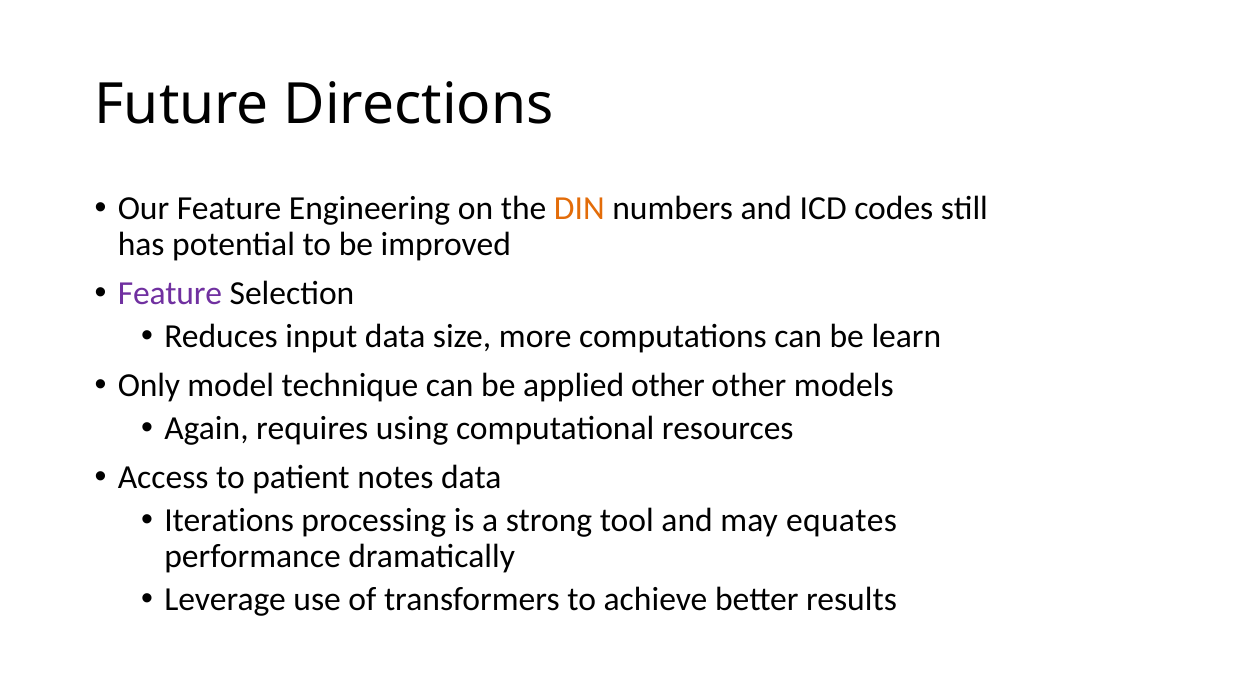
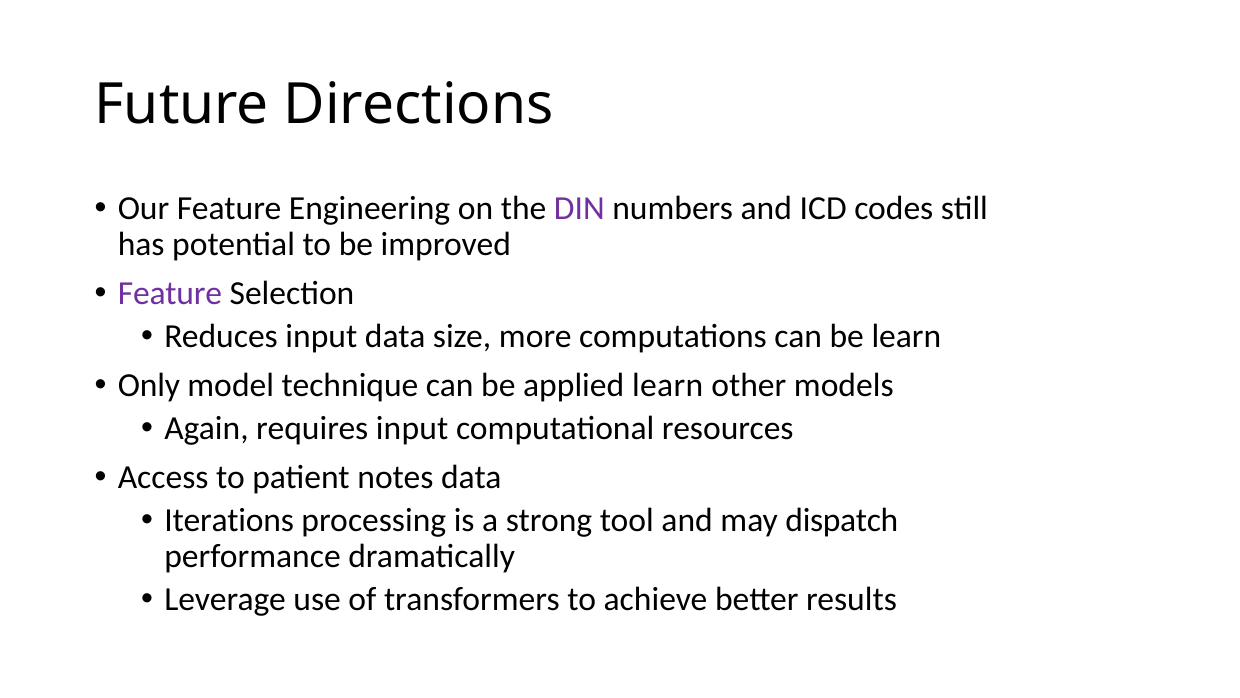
DIN colour: orange -> purple
applied other: other -> learn
requires using: using -> input
equates: equates -> dispatch
